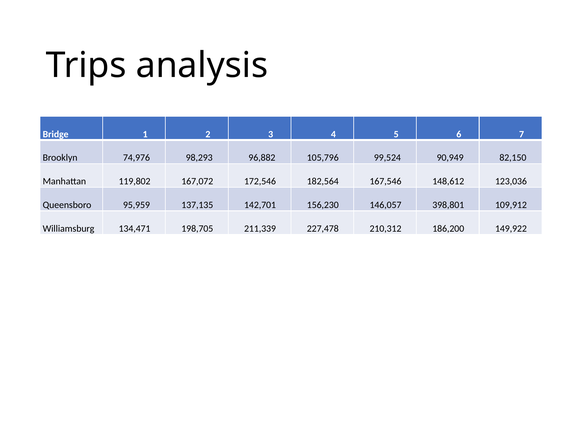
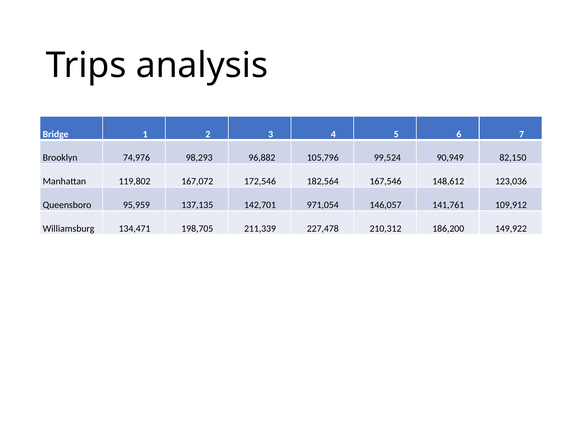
156,230: 156,230 -> 971,054
398,801: 398,801 -> 141,761
